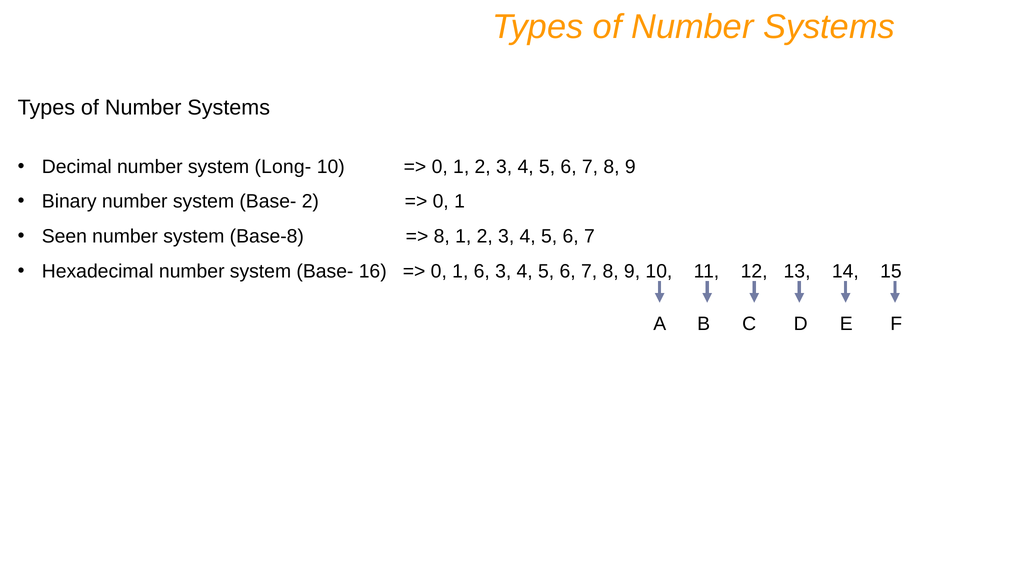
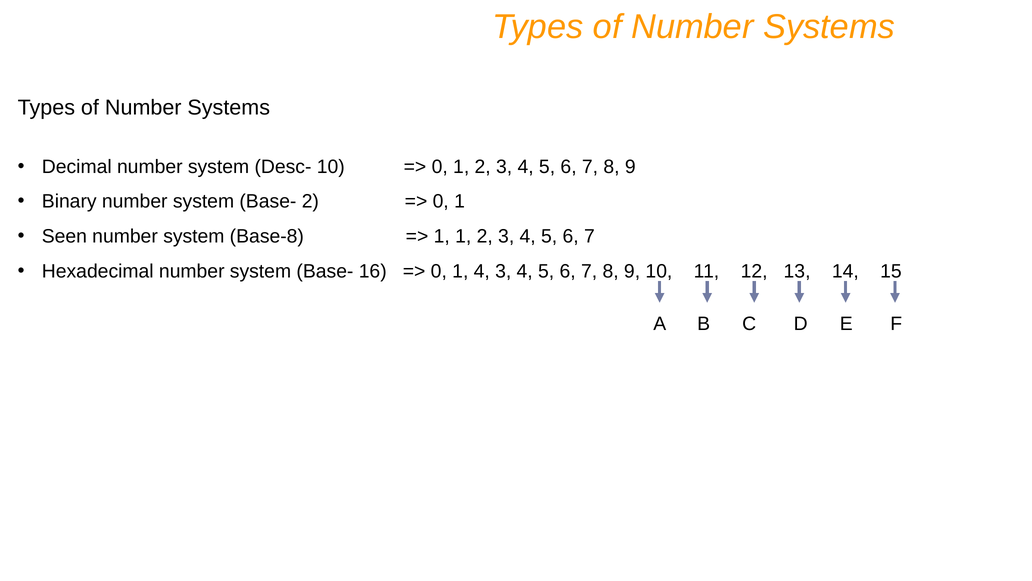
Long-: Long- -> Desc-
8 at (442, 236): 8 -> 1
1 6: 6 -> 4
